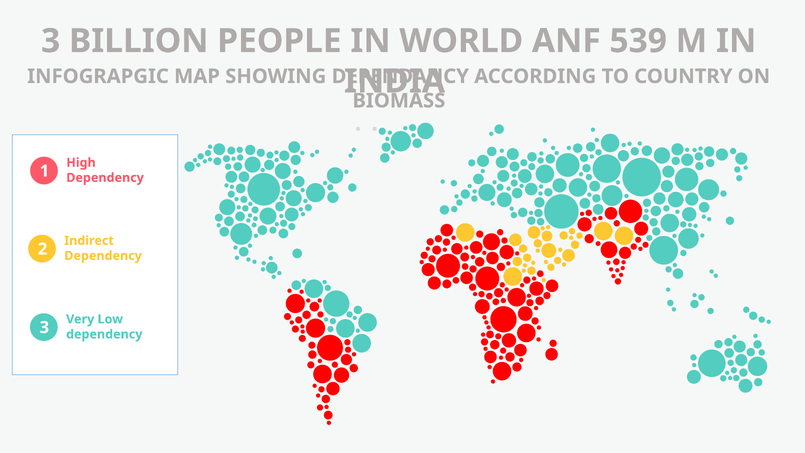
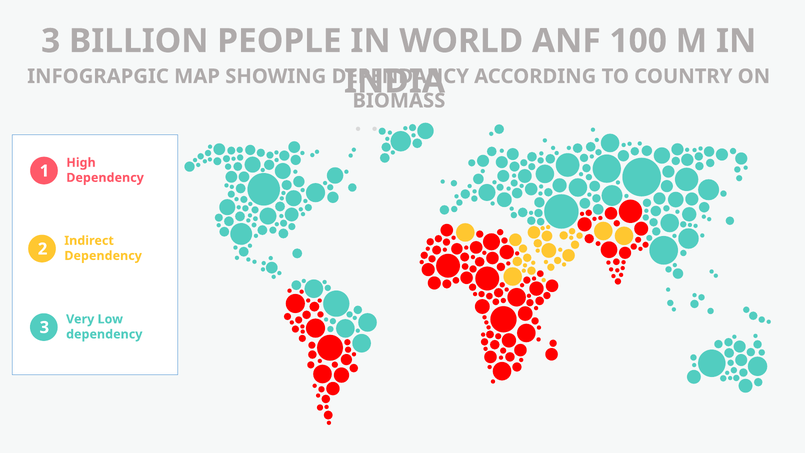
539: 539 -> 100
